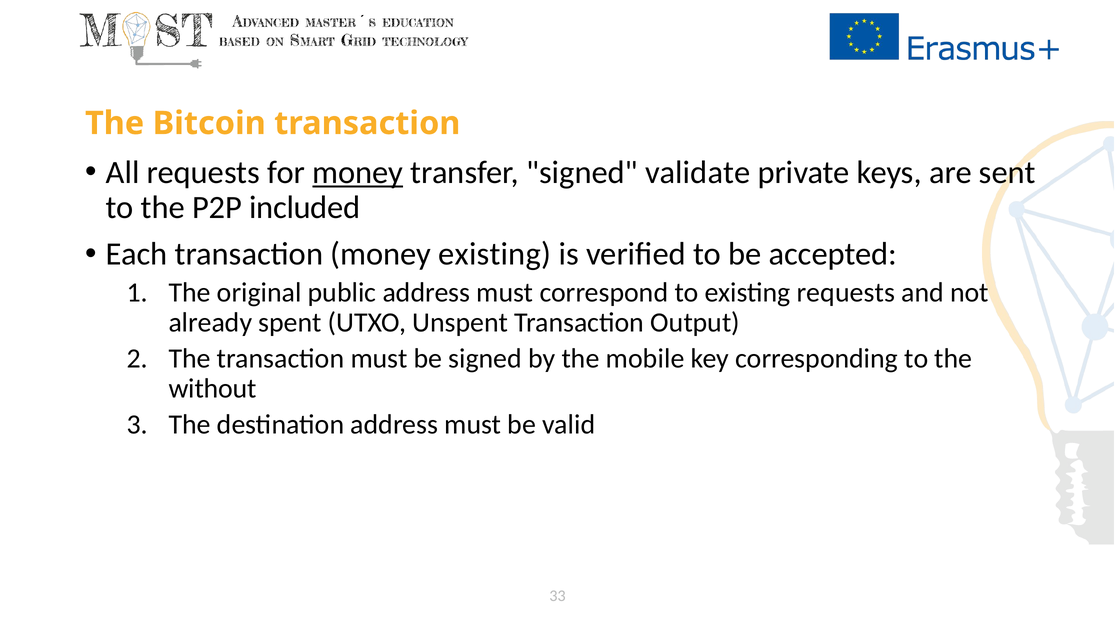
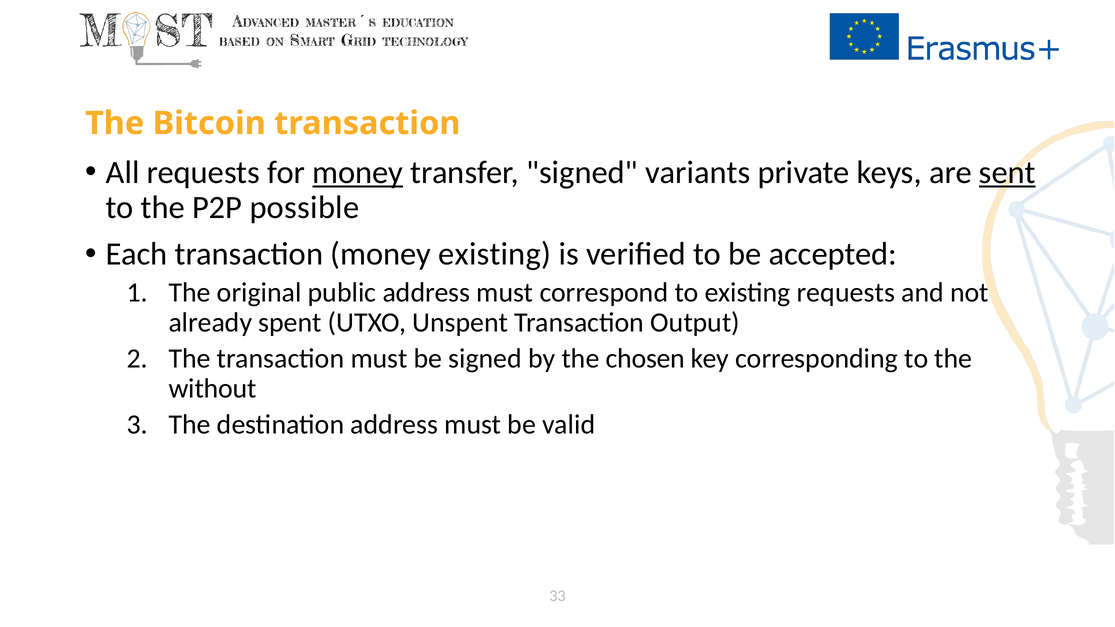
validate: validate -> variants
sent underline: none -> present
included: included -> possible
mobile: mobile -> chosen
